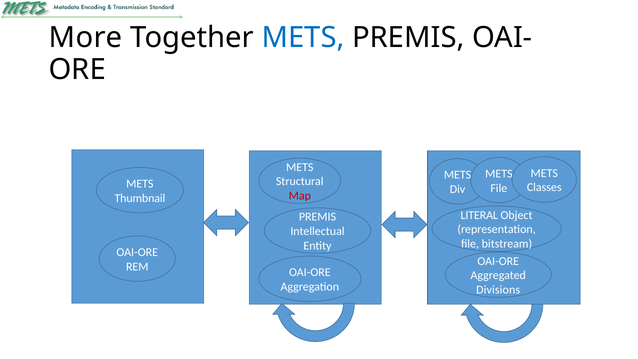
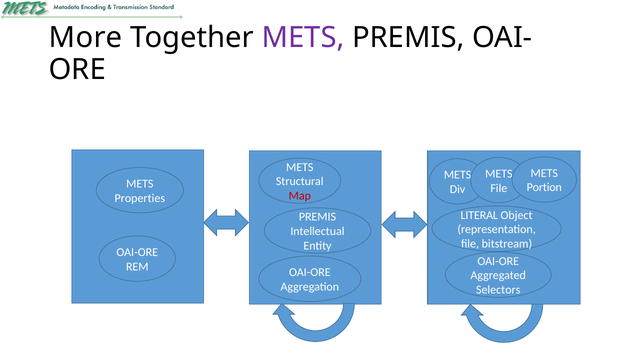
METS at (303, 38) colour: blue -> purple
Classes: Classes -> Portion
Thumbnail: Thumbnail -> Properties
Divisions: Divisions -> Selectors
